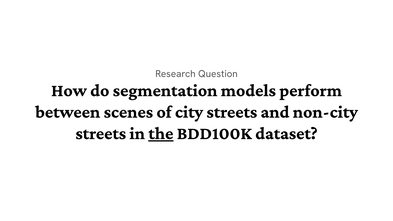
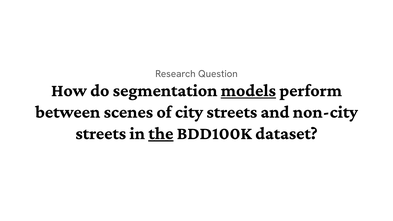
models underline: none -> present
